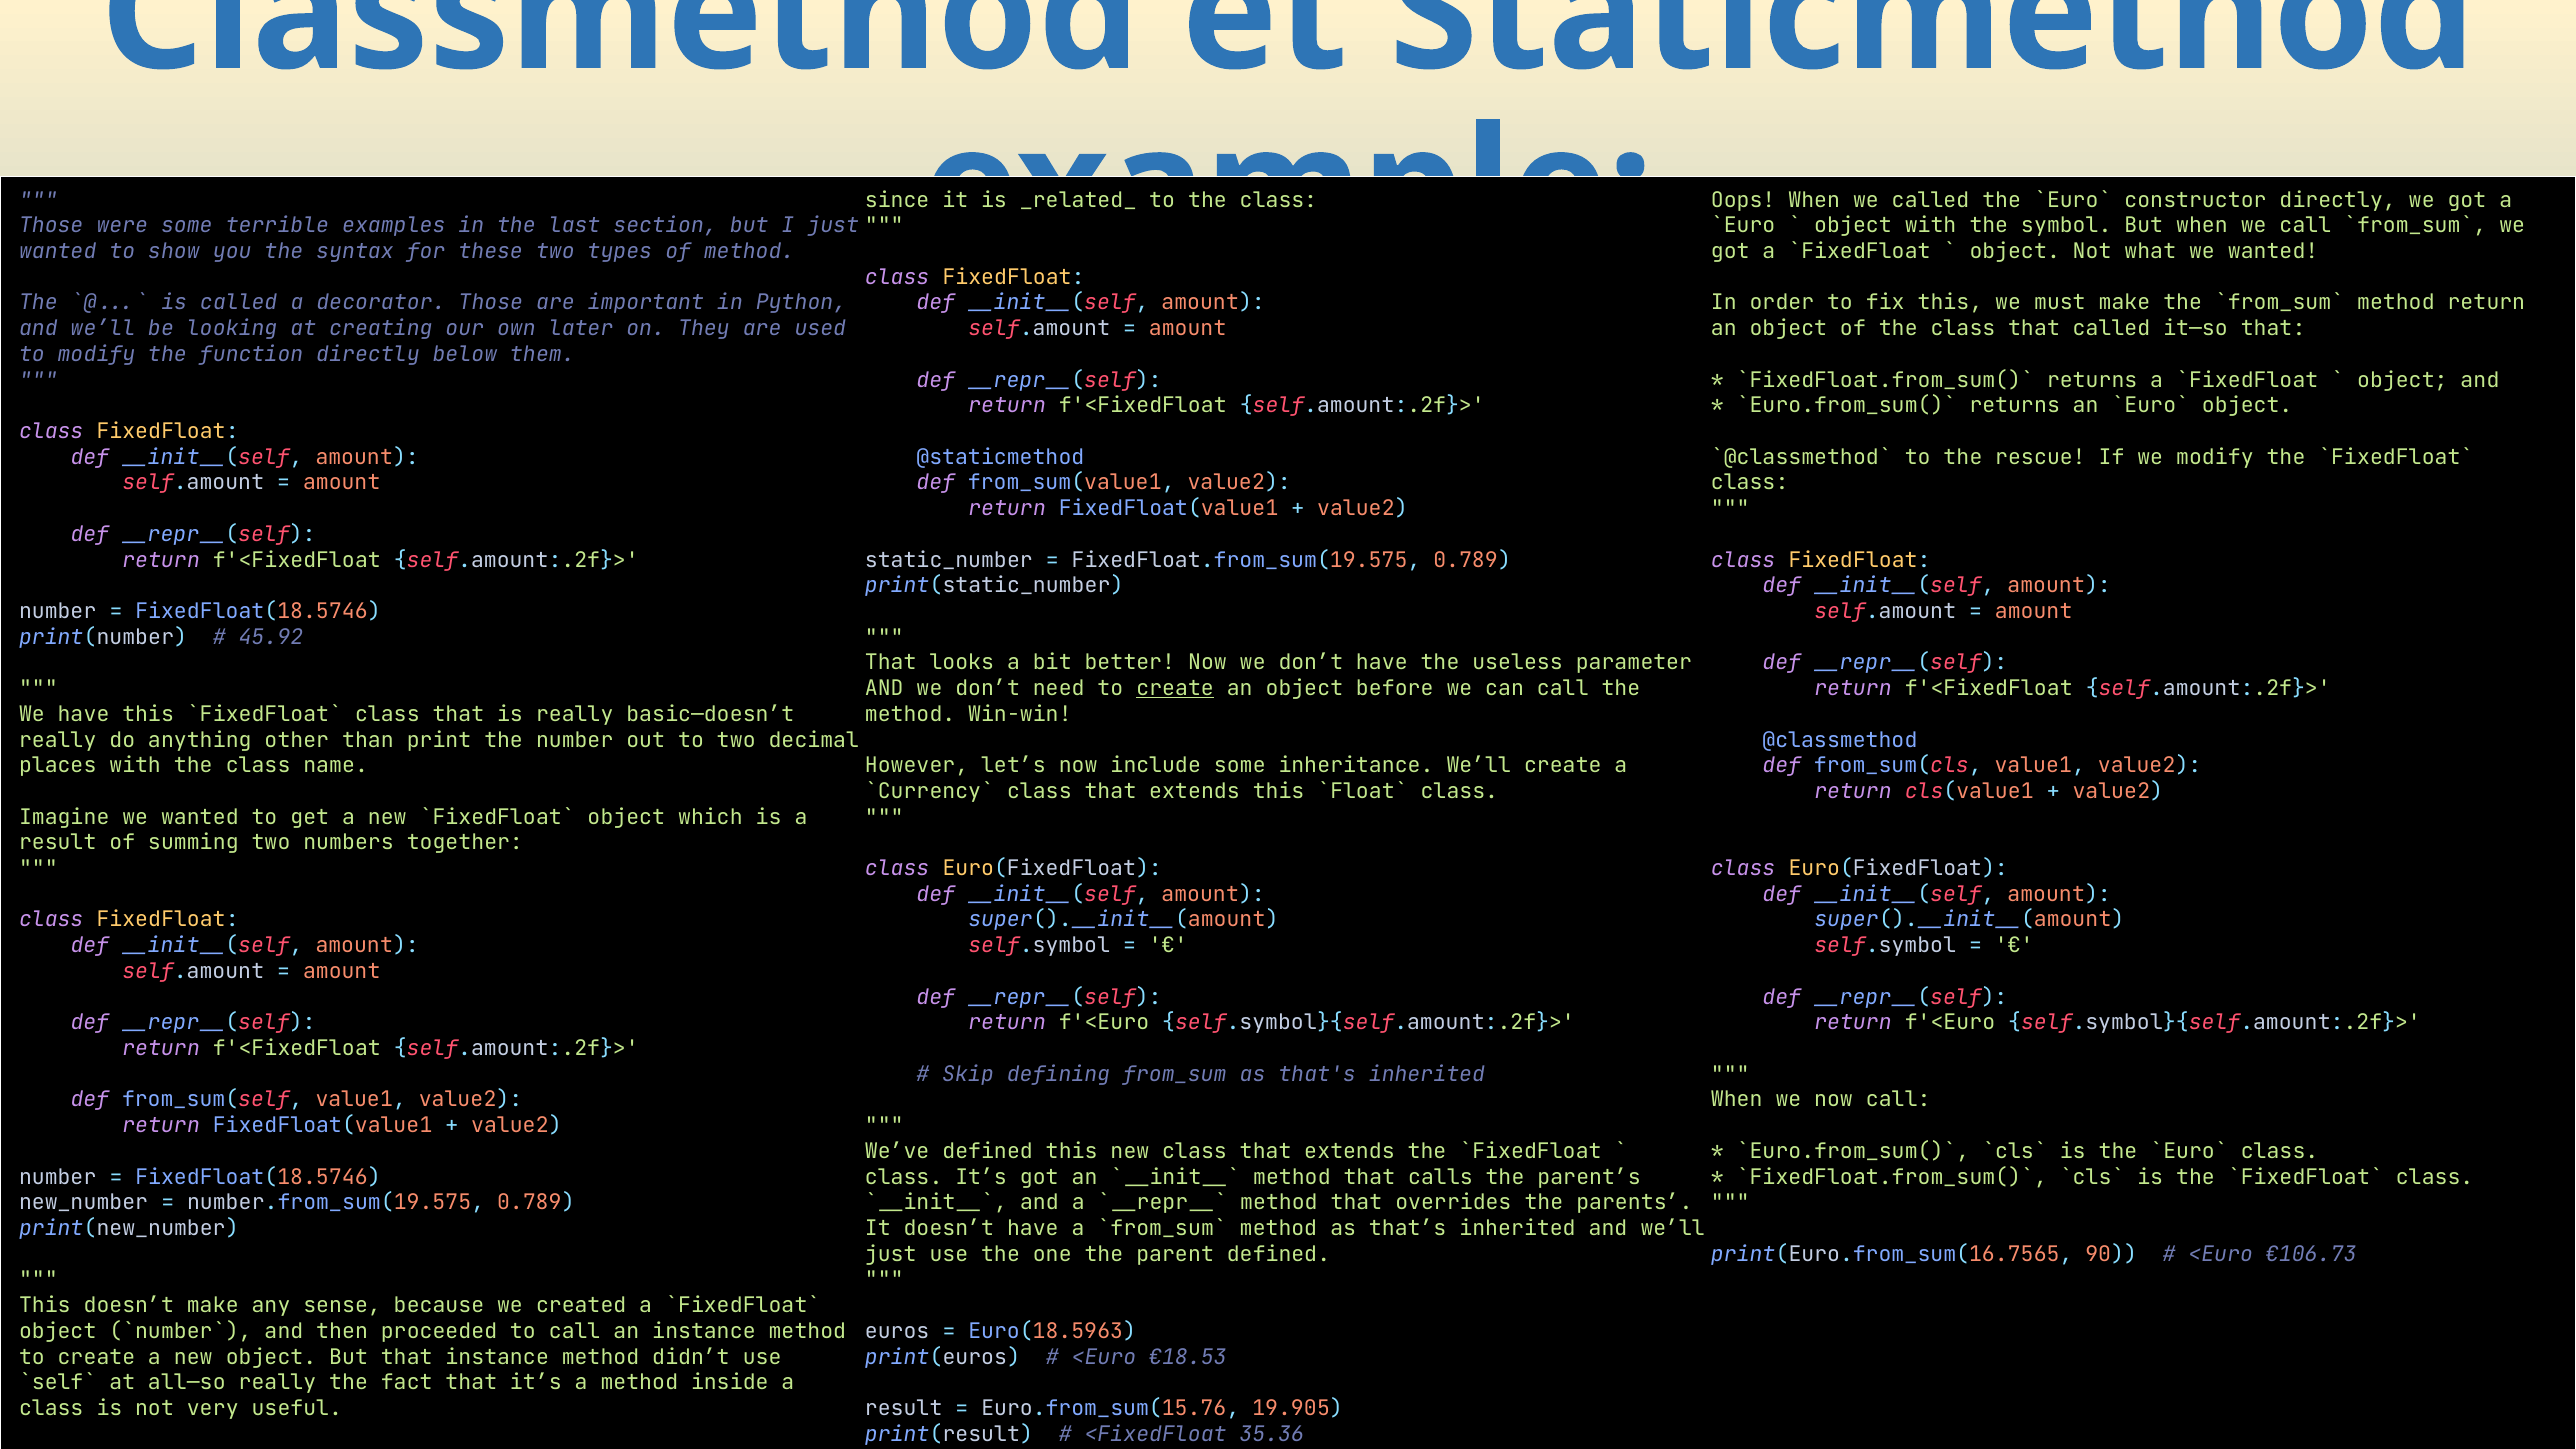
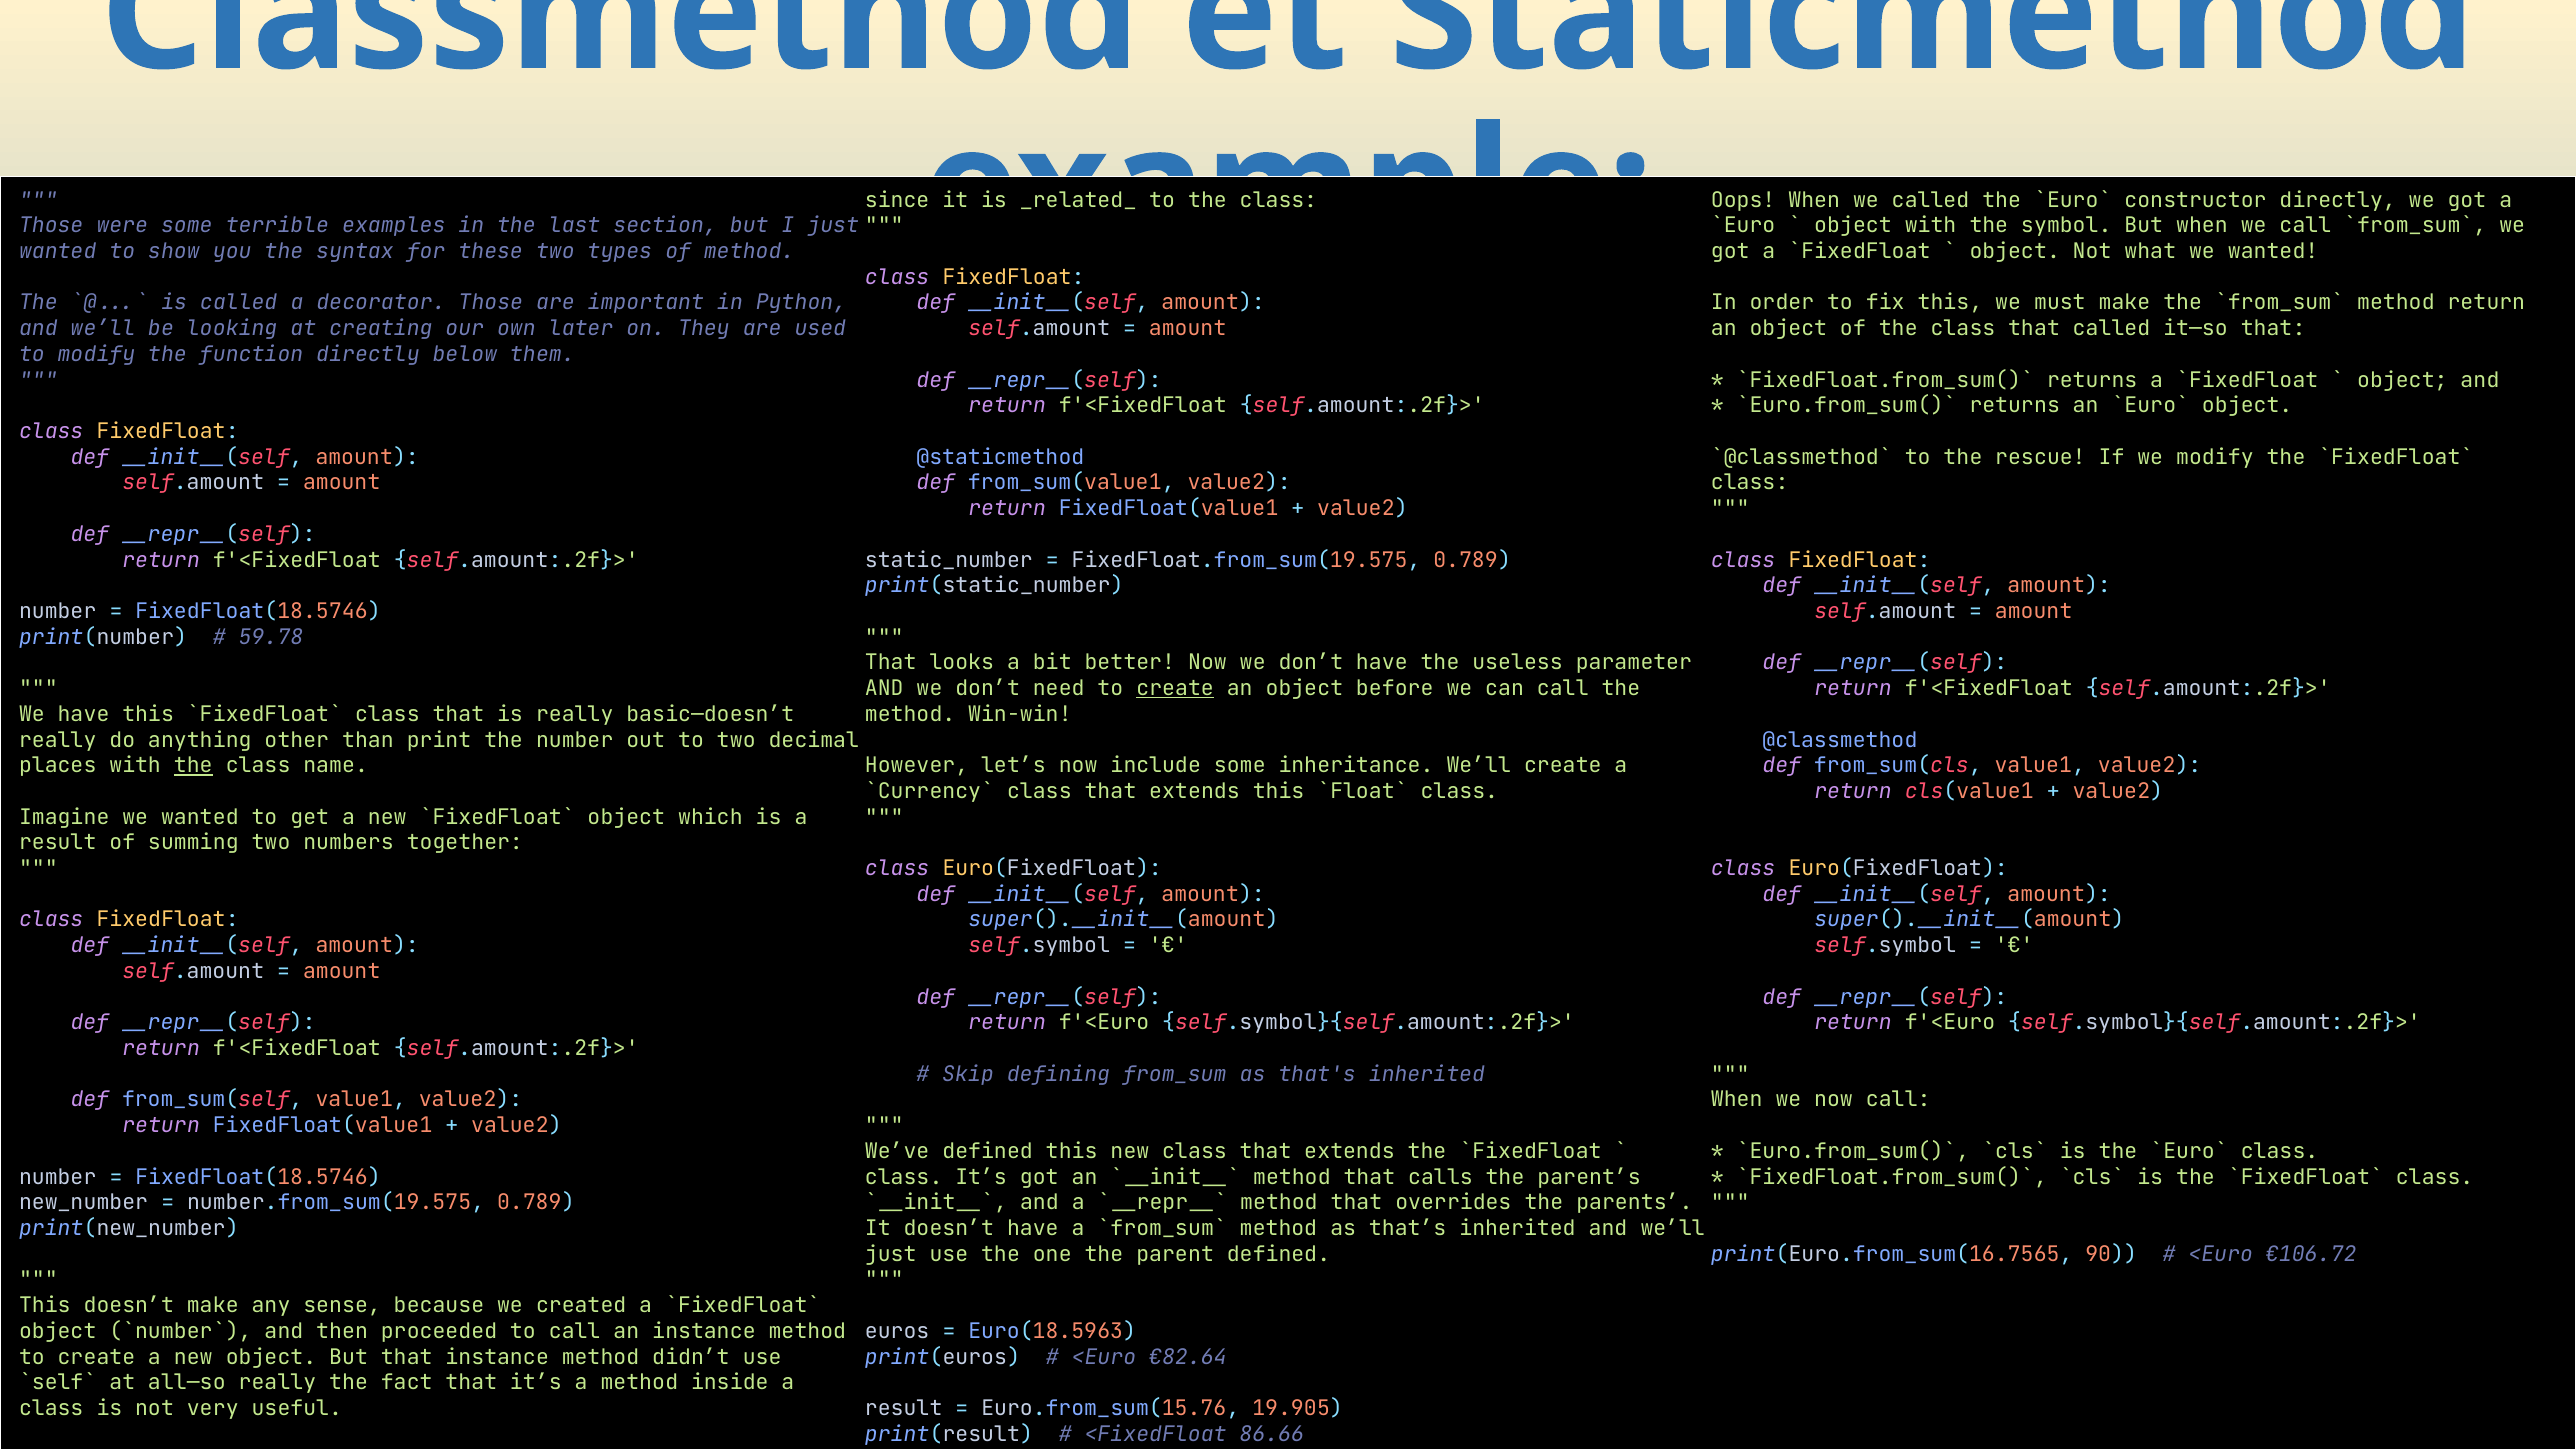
45.92: 45.92 -> 59.78
the at (193, 766) underline: none -> present
€106.73>: €106.73> -> €106.72>
€18.53>: €18.53> -> €82.64>
35.36>: 35.36> -> 86.66>
